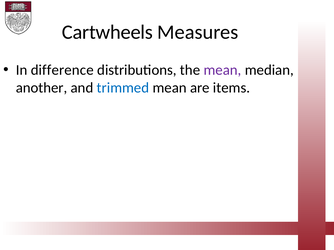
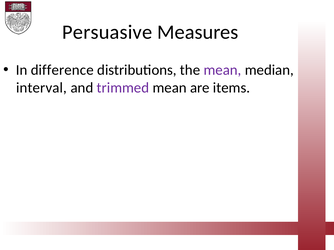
Cartwheels: Cartwheels -> Persuasive
another: another -> interval
trimmed colour: blue -> purple
